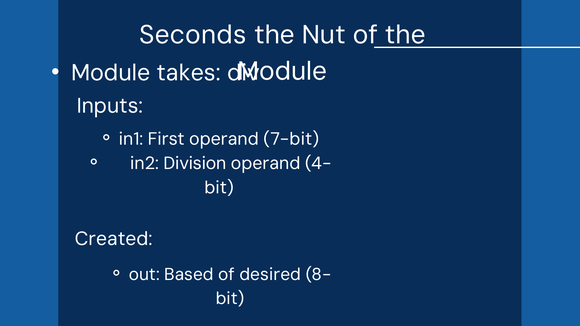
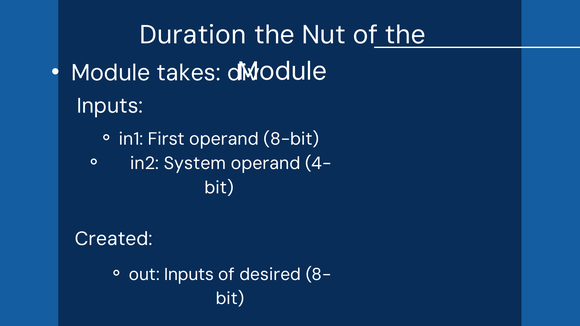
Seconds: Seconds -> Duration
7-bit: 7-bit -> 8-bit
Division: Division -> System
out Based: Based -> Inputs
